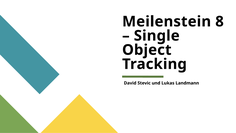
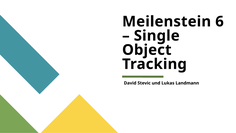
8: 8 -> 6
